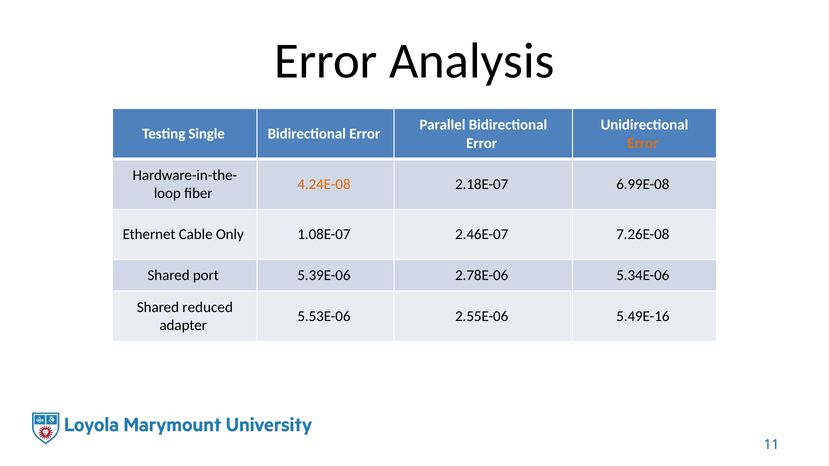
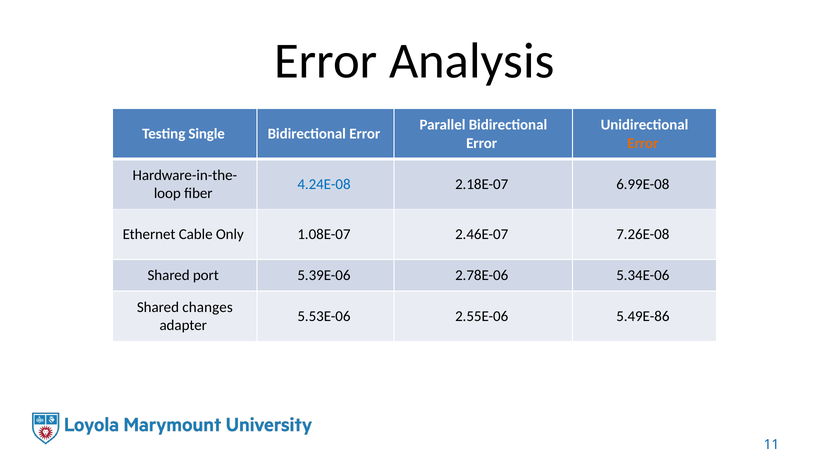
4.24E-08 colour: orange -> blue
reduced: reduced -> changes
5.49E-16: 5.49E-16 -> 5.49E-86
